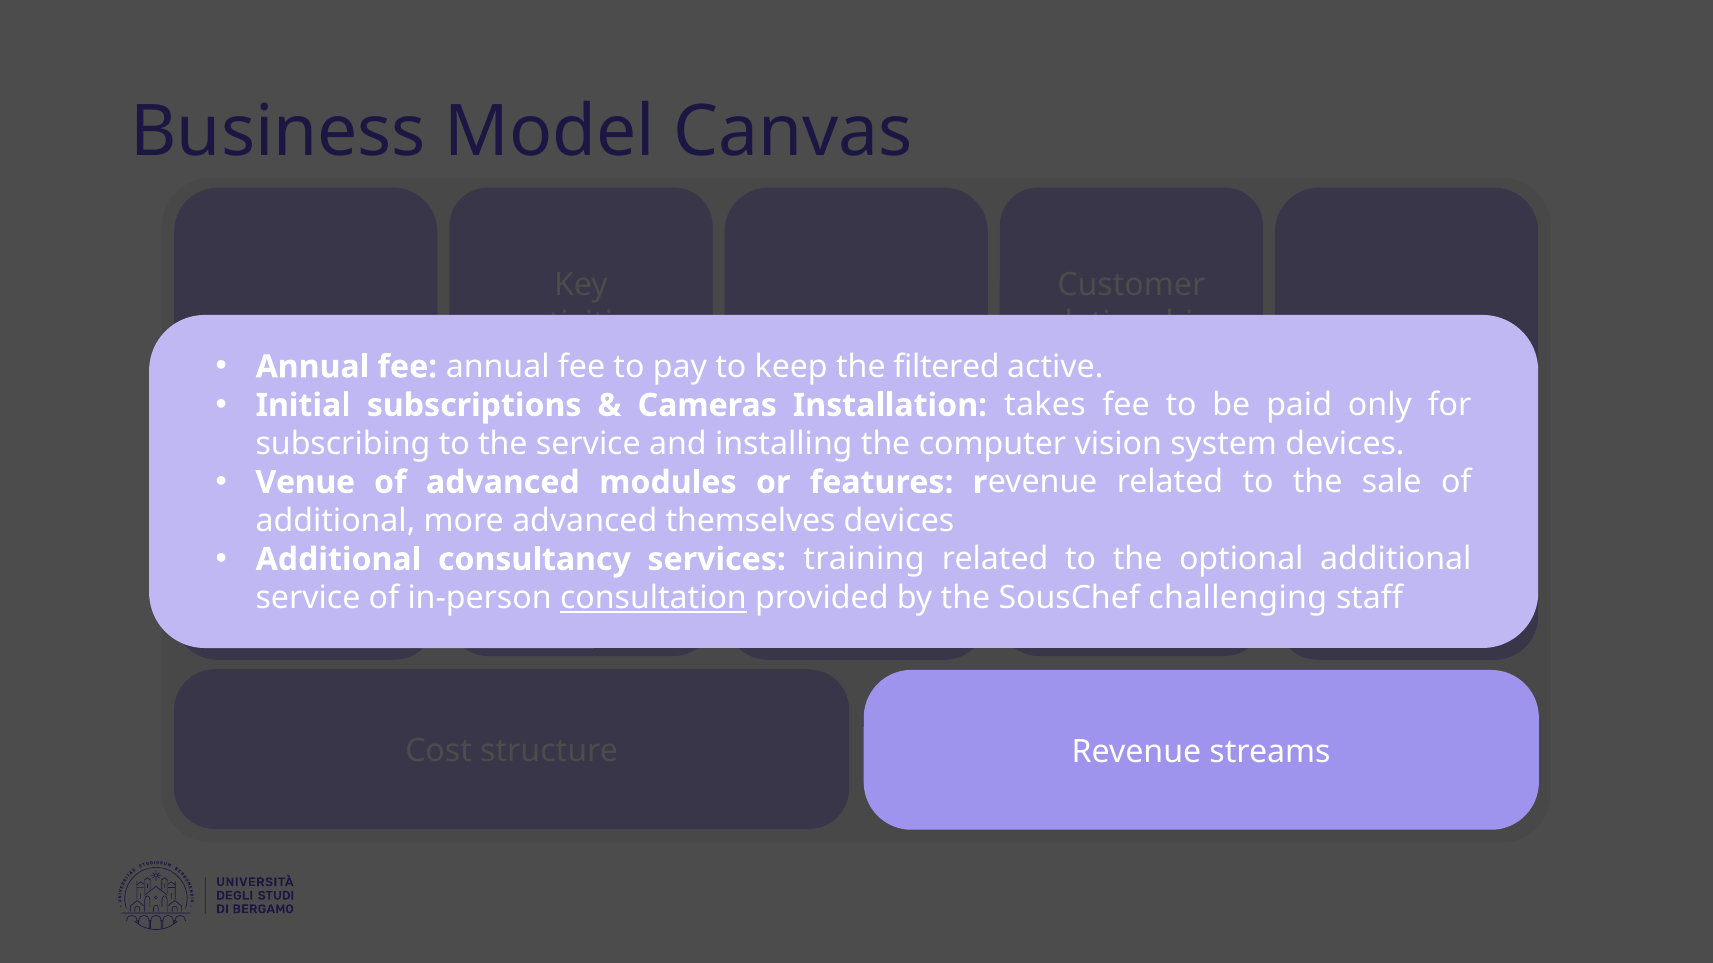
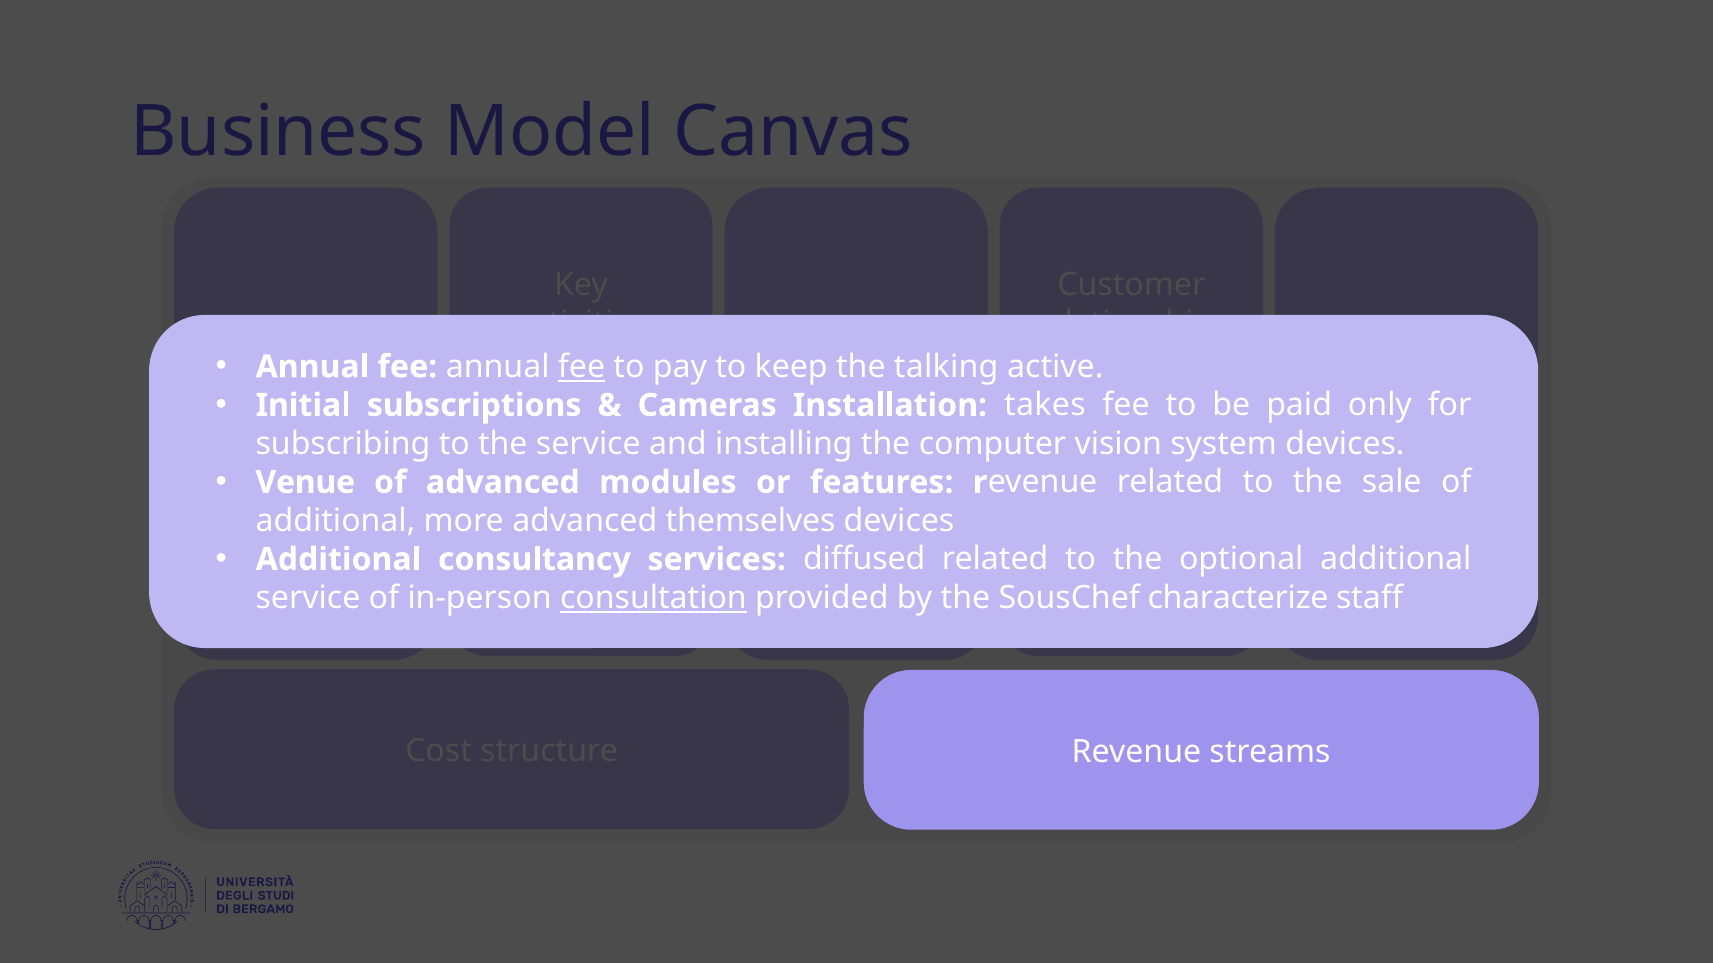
fee at (582, 367) underline: none -> present
filtered: filtered -> talking
training: training -> diffused
challenging: challenging -> characterize
